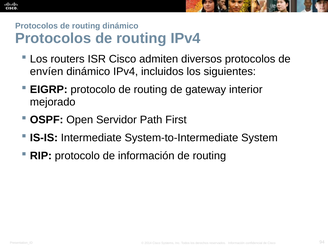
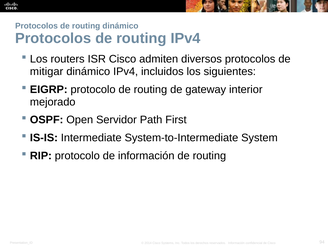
envíen: envíen -> mitigar
